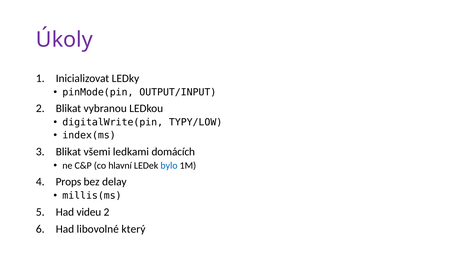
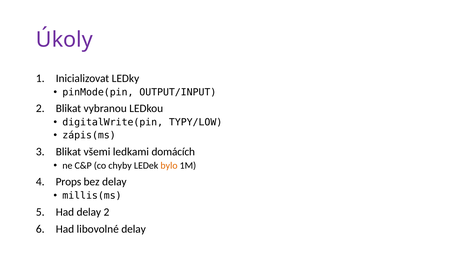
index(ms: index(ms -> zápis(ms
hlavní: hlavní -> chyby
bylo colour: blue -> orange
Had videu: videu -> delay
libovolné který: který -> delay
